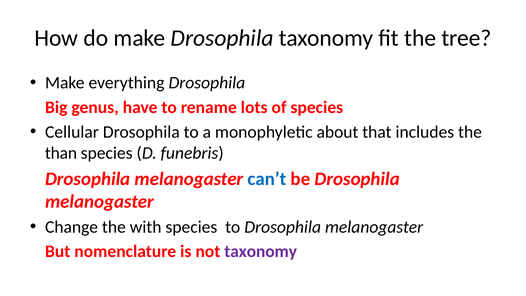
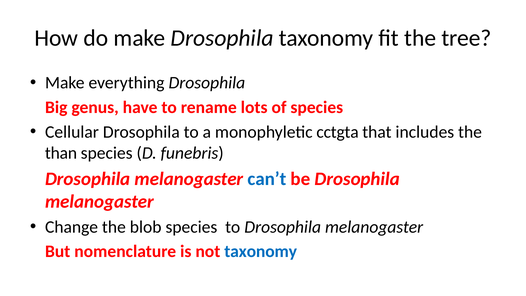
about: about -> cctgta
with: with -> blob
taxonomy at (261, 251) colour: purple -> blue
